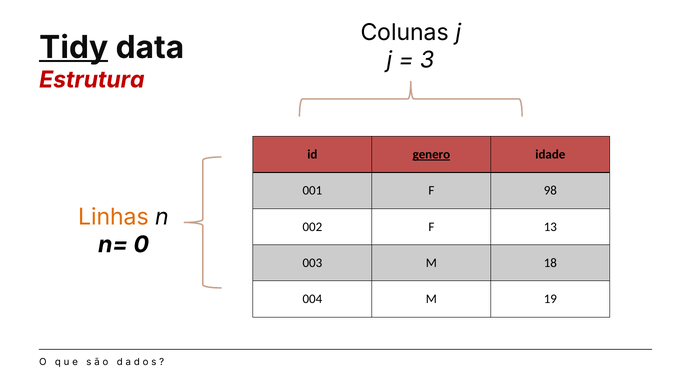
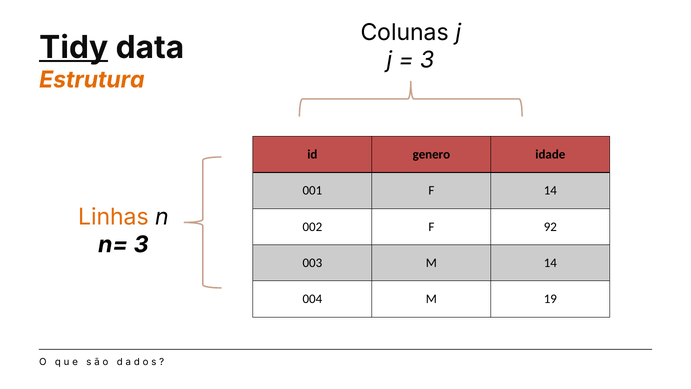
Estrutura colour: red -> orange
genero underline: present -> none
F 98: 98 -> 14
13: 13 -> 92
n= 0: 0 -> 3
M 18: 18 -> 14
